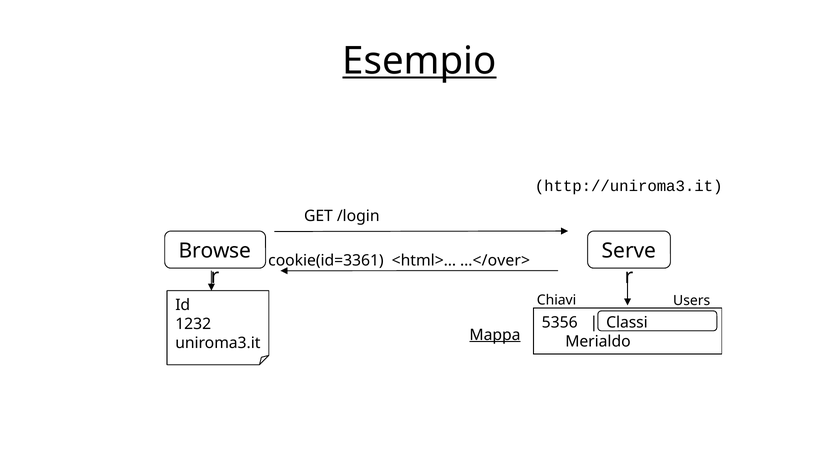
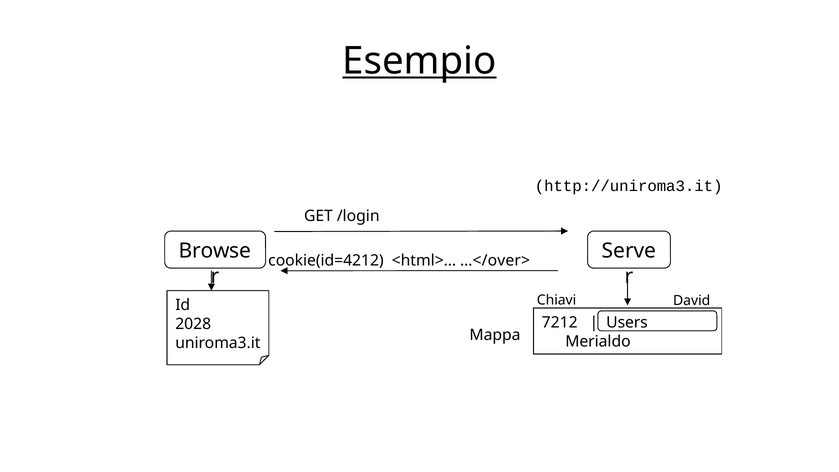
cookie(id=3361: cookie(id=3361 -> cookie(id=4212
Users: Users -> David
5356: 5356 -> 7212
Classi: Classi -> Users
1232: 1232 -> 2028
Mappa underline: present -> none
